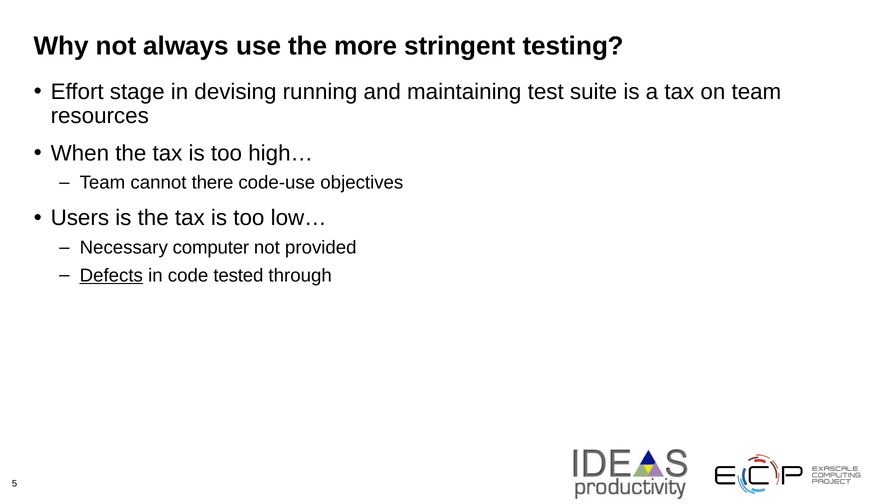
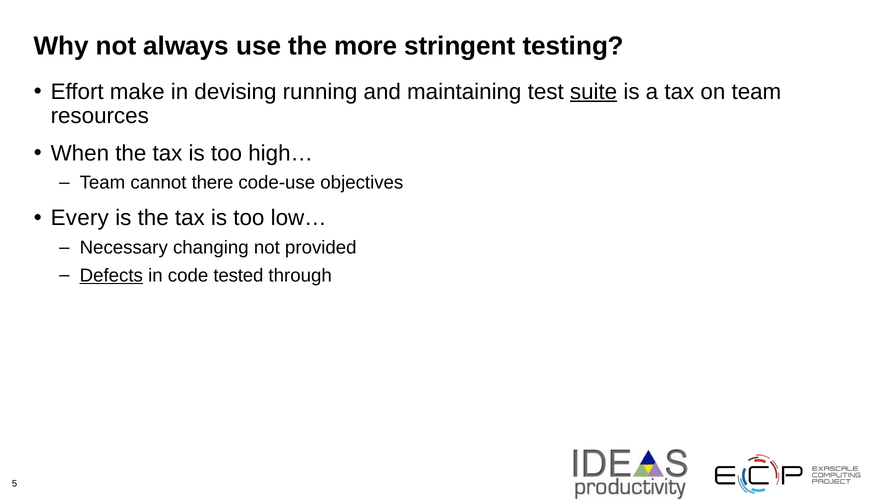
stage: stage -> make
suite underline: none -> present
Users: Users -> Every
computer: computer -> changing
